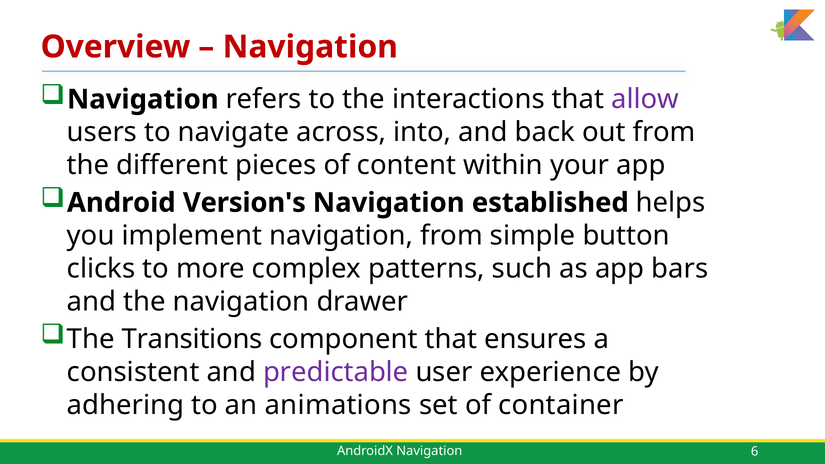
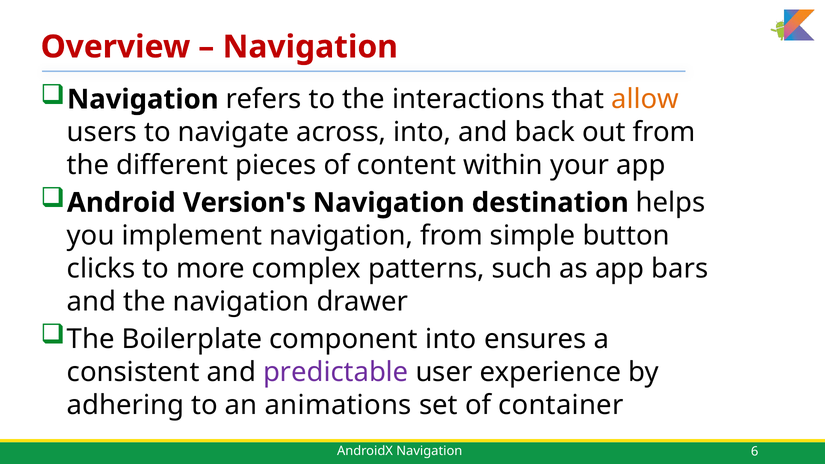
allow colour: purple -> orange
established: established -> destination
Transitions: Transitions -> Boilerplate
component that: that -> into
